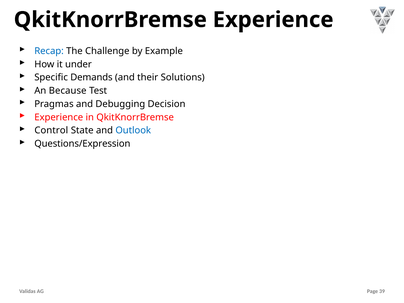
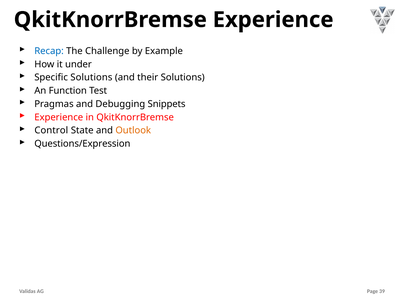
Specific Demands: Demands -> Solutions
Because: Because -> Function
Decision: Decision -> Snippets
Outlook colour: blue -> orange
